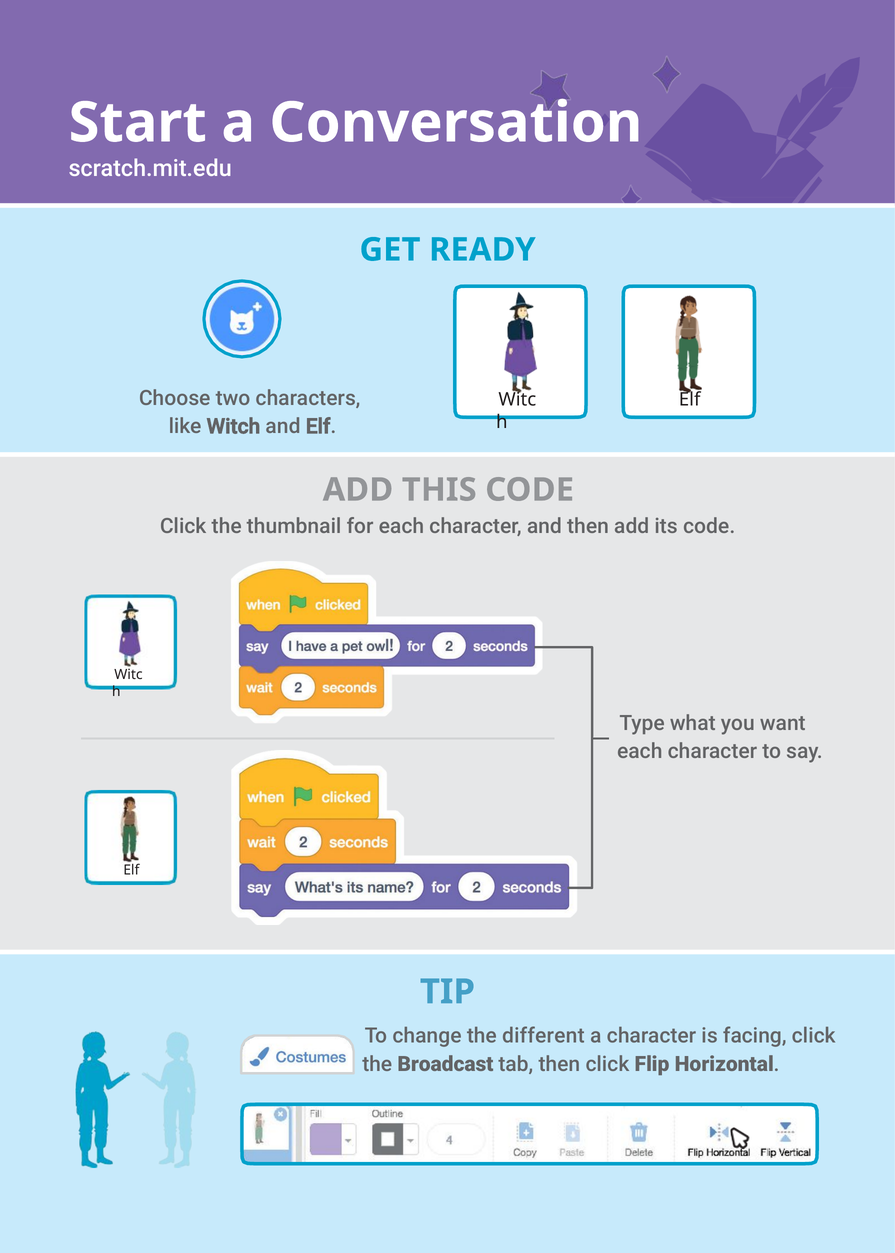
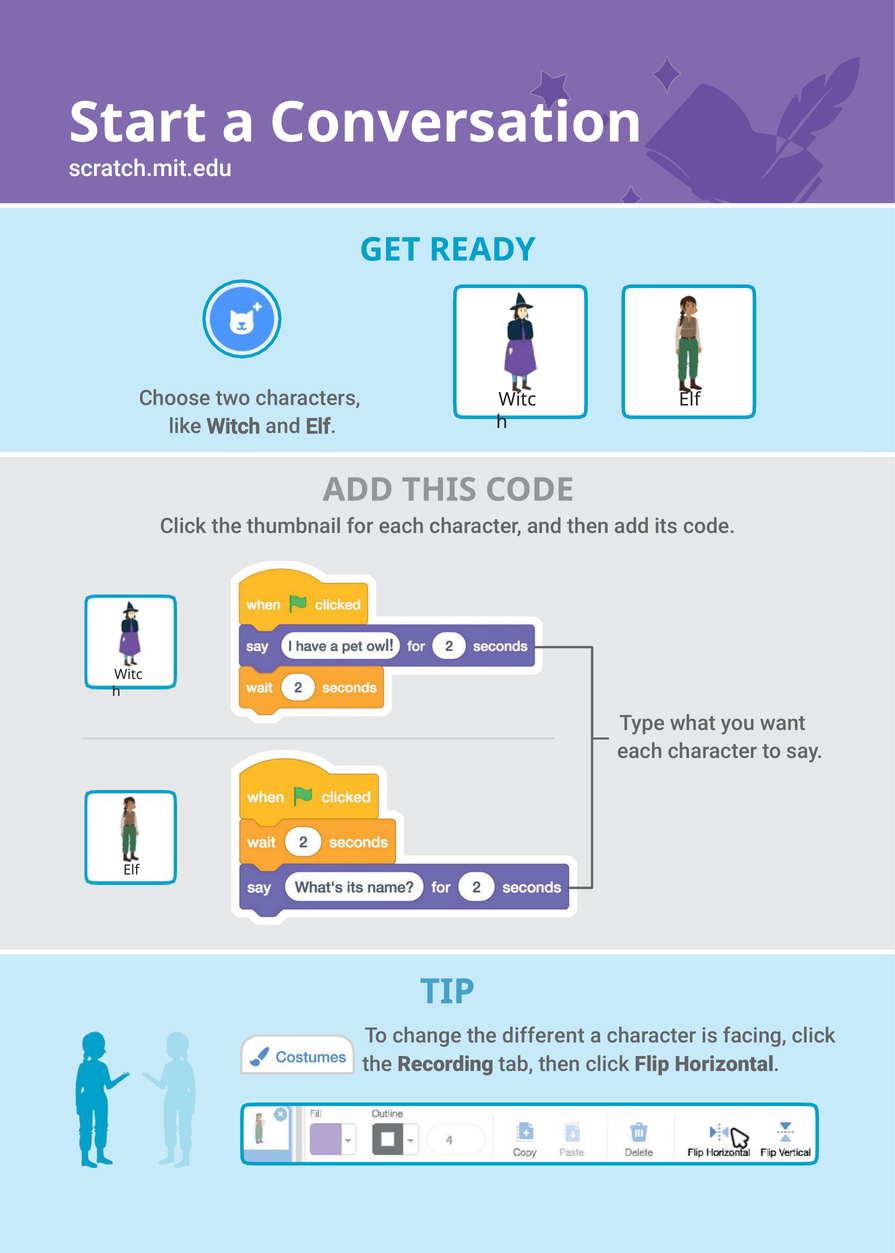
Broadcast: Broadcast -> Recording
